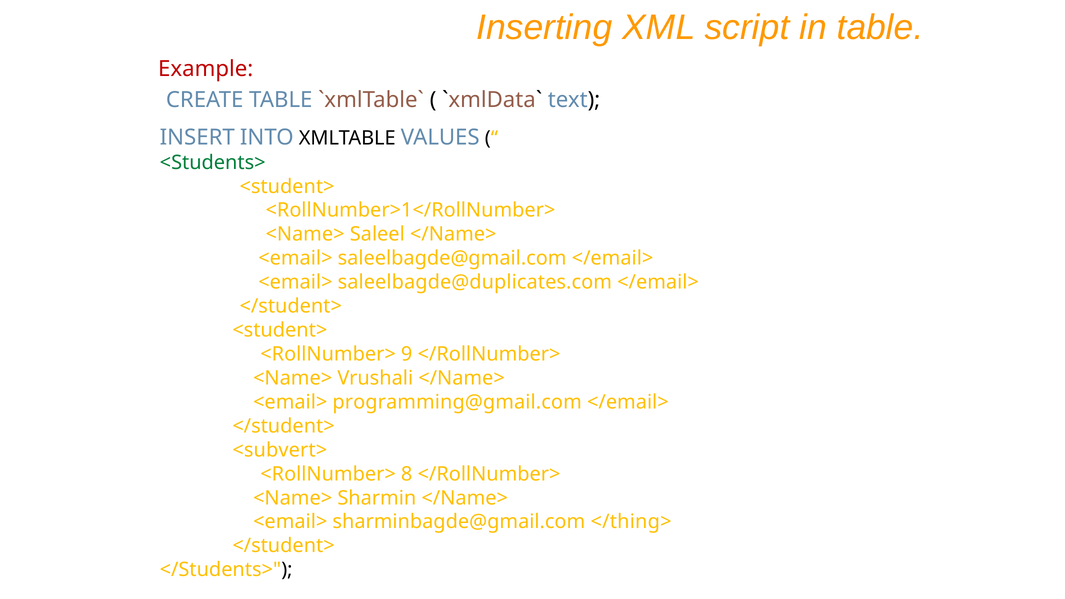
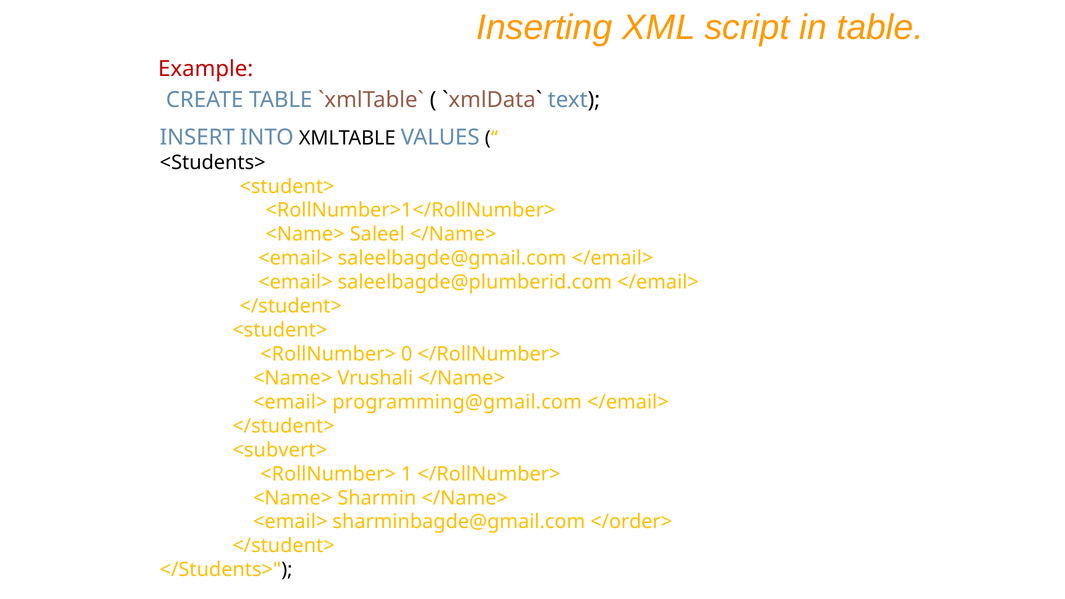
<Students> colour: green -> black
saleelbagde@duplicates.com: saleelbagde@duplicates.com -> saleelbagde@plumberid.com
9: 9 -> 0
8: 8 -> 1
</thing>: </thing> -> </order>
